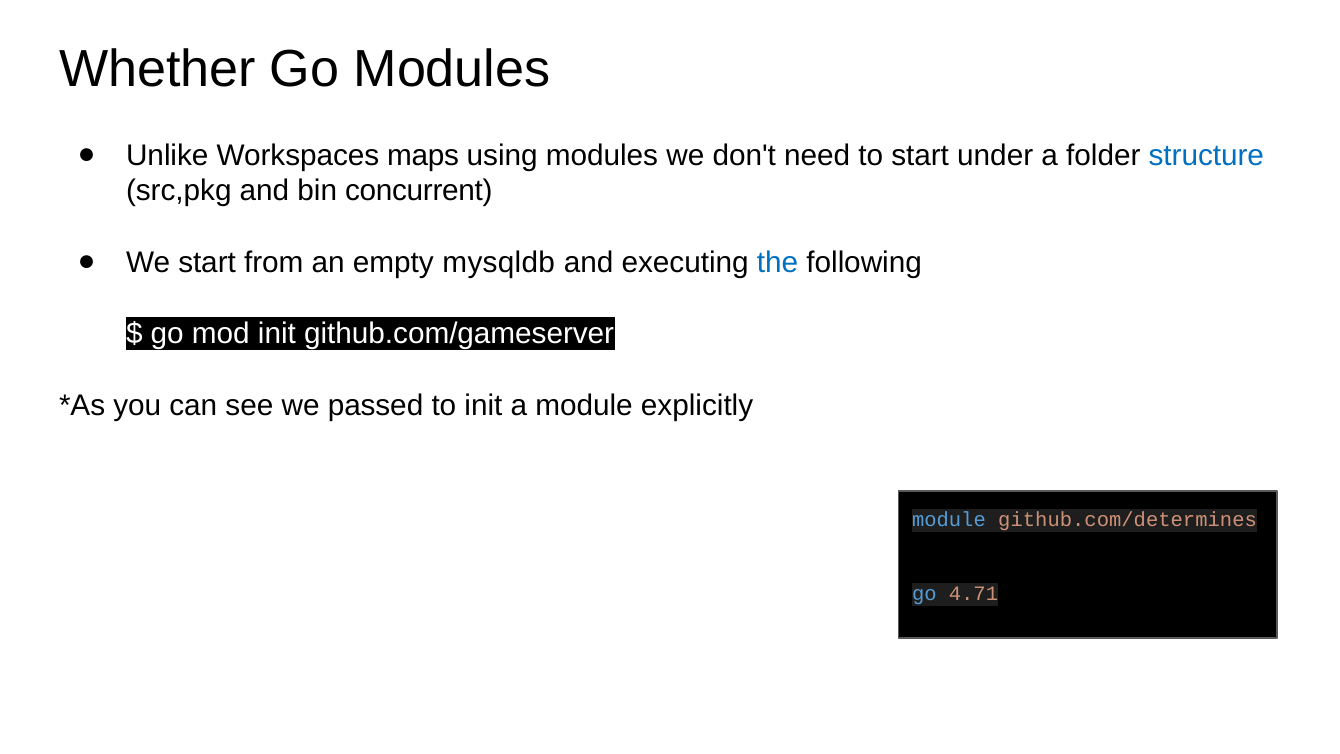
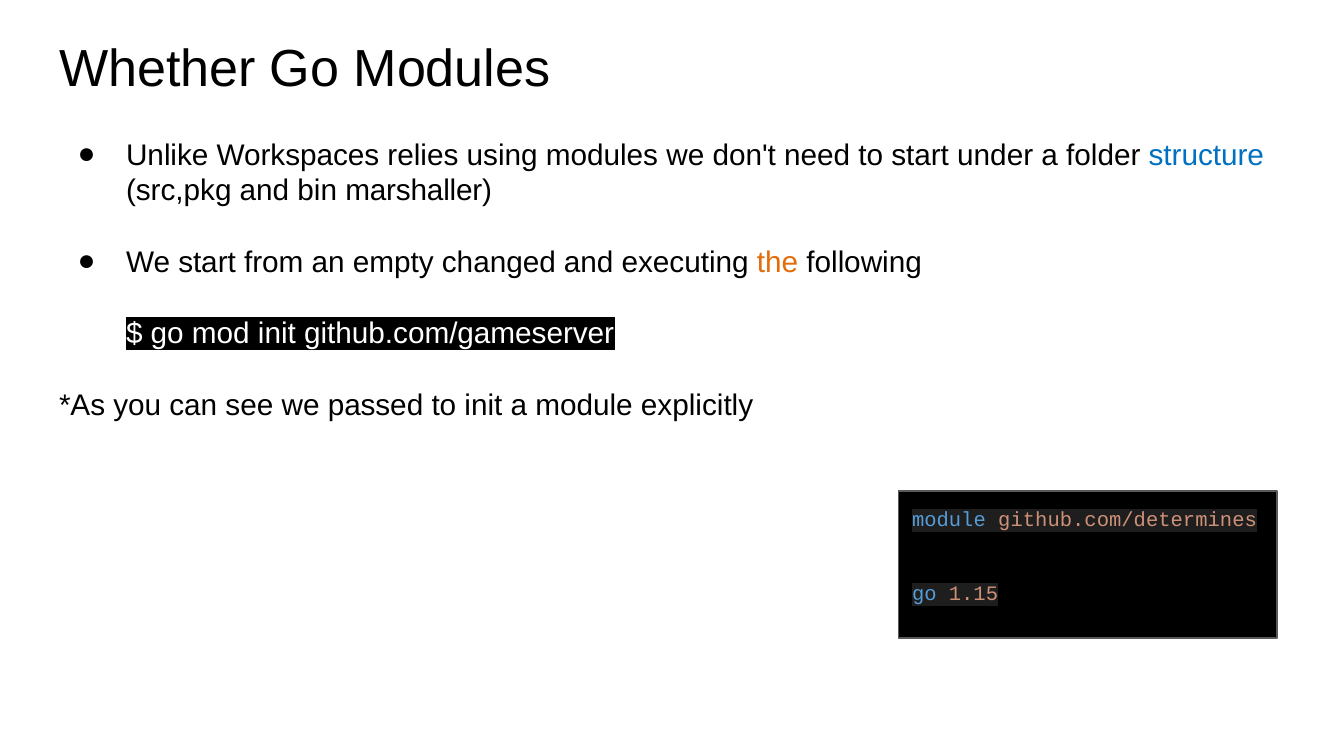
maps: maps -> relies
concurrent: concurrent -> marshaller
mysqldb: mysqldb -> changed
the colour: blue -> orange
4.71: 4.71 -> 1.15
